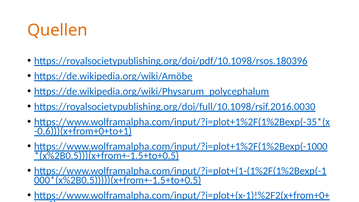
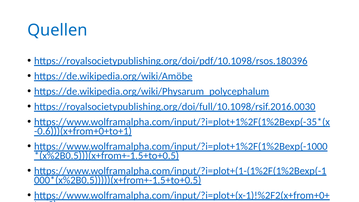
Quellen colour: orange -> blue
